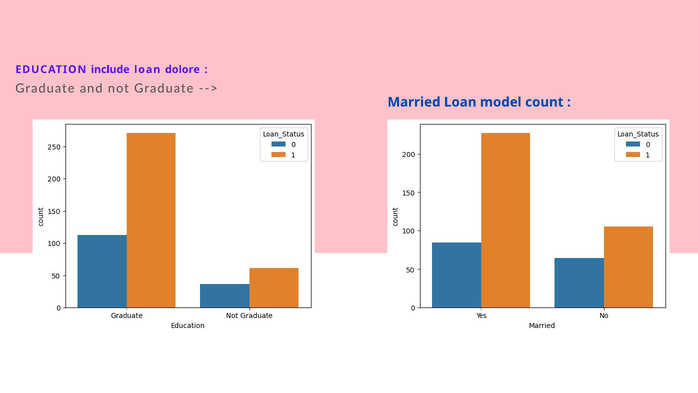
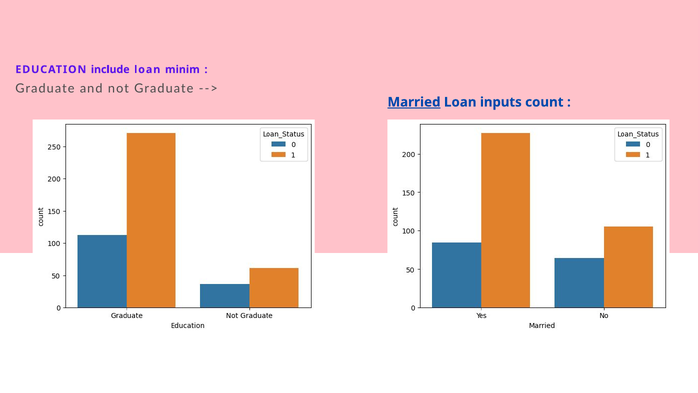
dolore: dolore -> minim
Married underline: none -> present
model: model -> inputs
